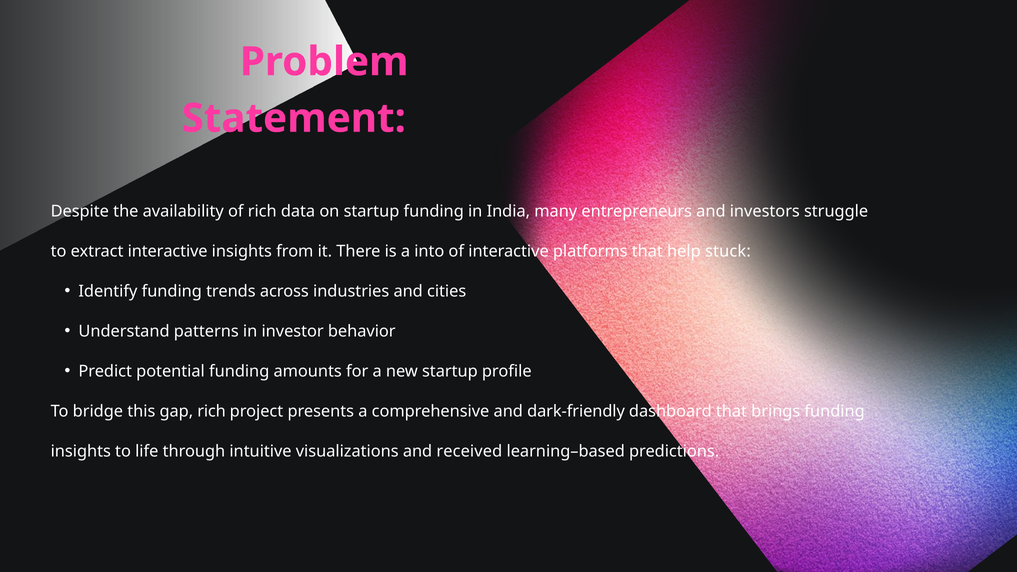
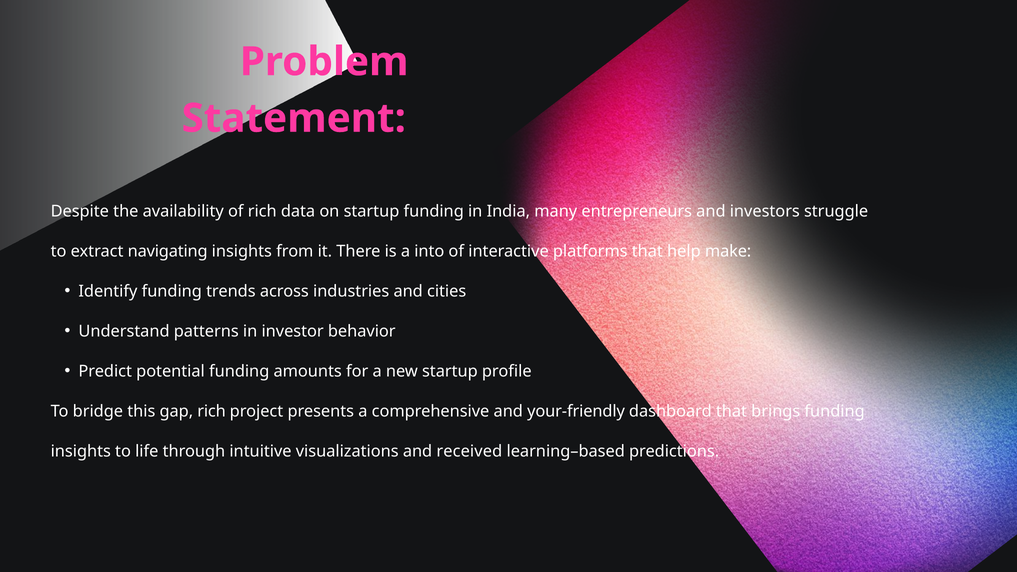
extract interactive: interactive -> navigating
stuck: stuck -> make
dark-friendly: dark-friendly -> your-friendly
